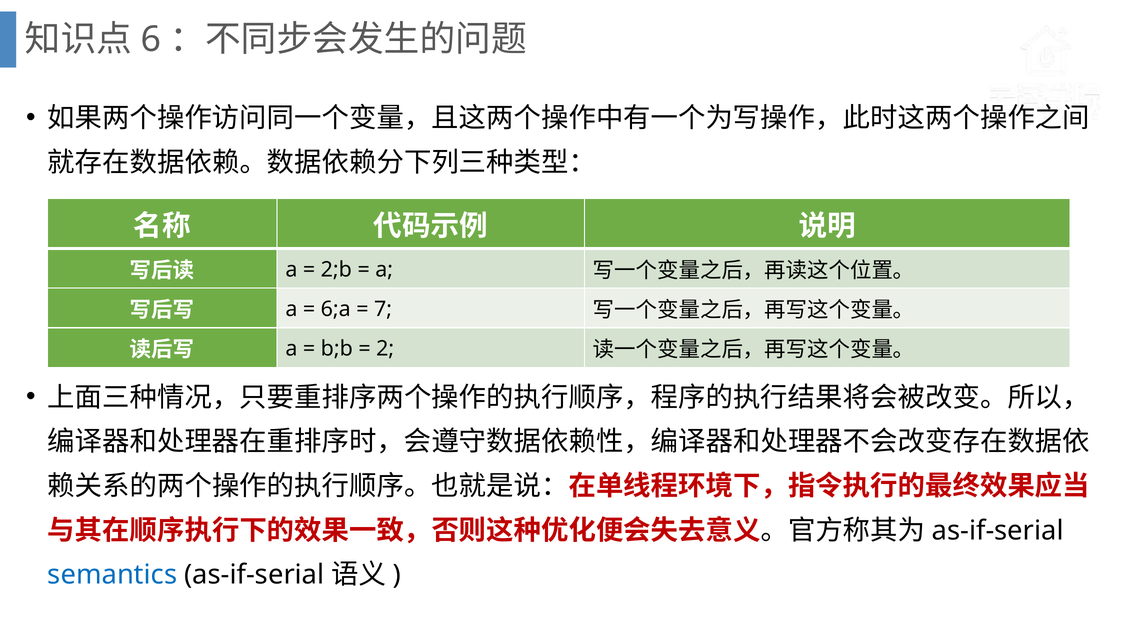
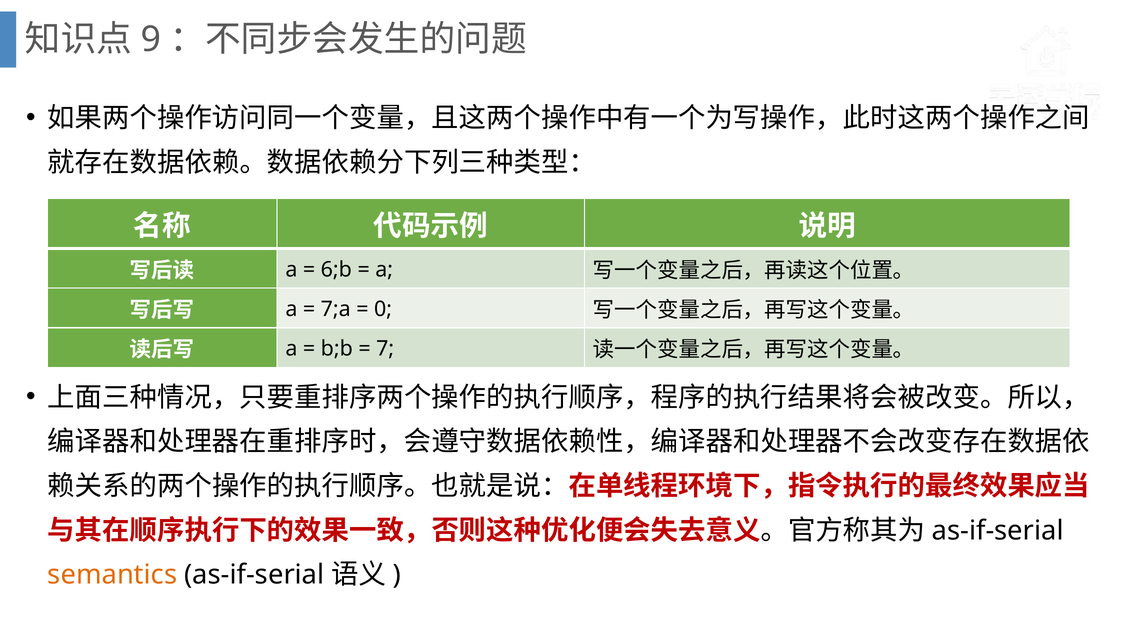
6: 6 -> 9
2;b: 2;b -> 6;b
6;a: 6;a -> 7;a
7: 7 -> 0
2: 2 -> 7
semantics colour: blue -> orange
